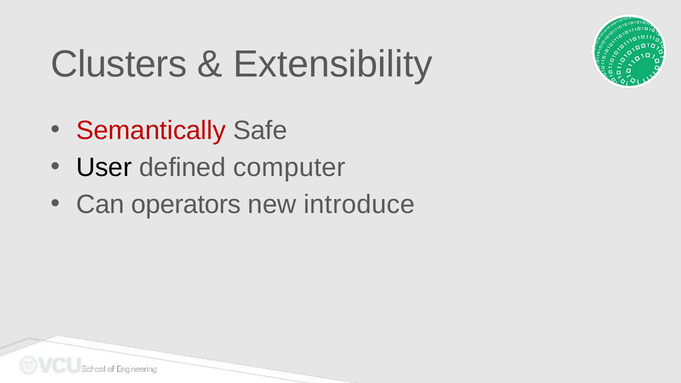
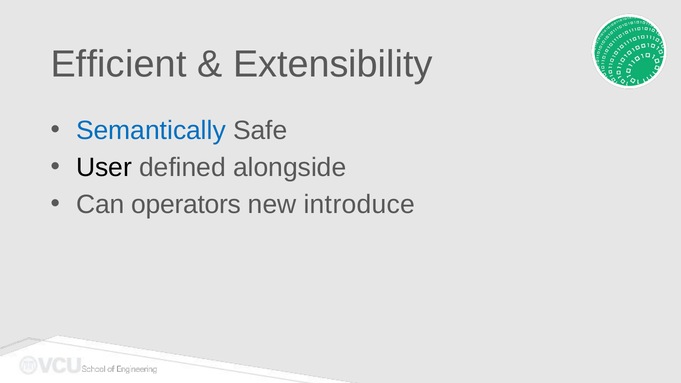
Clusters: Clusters -> Efficient
Semantically colour: red -> blue
computer: computer -> alongside
